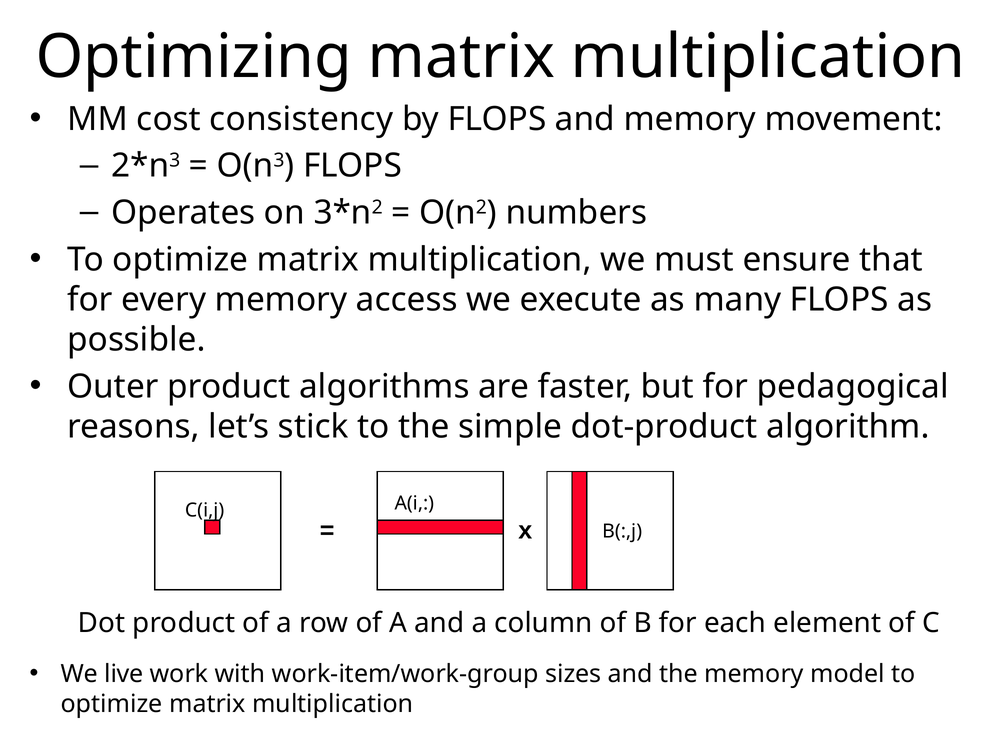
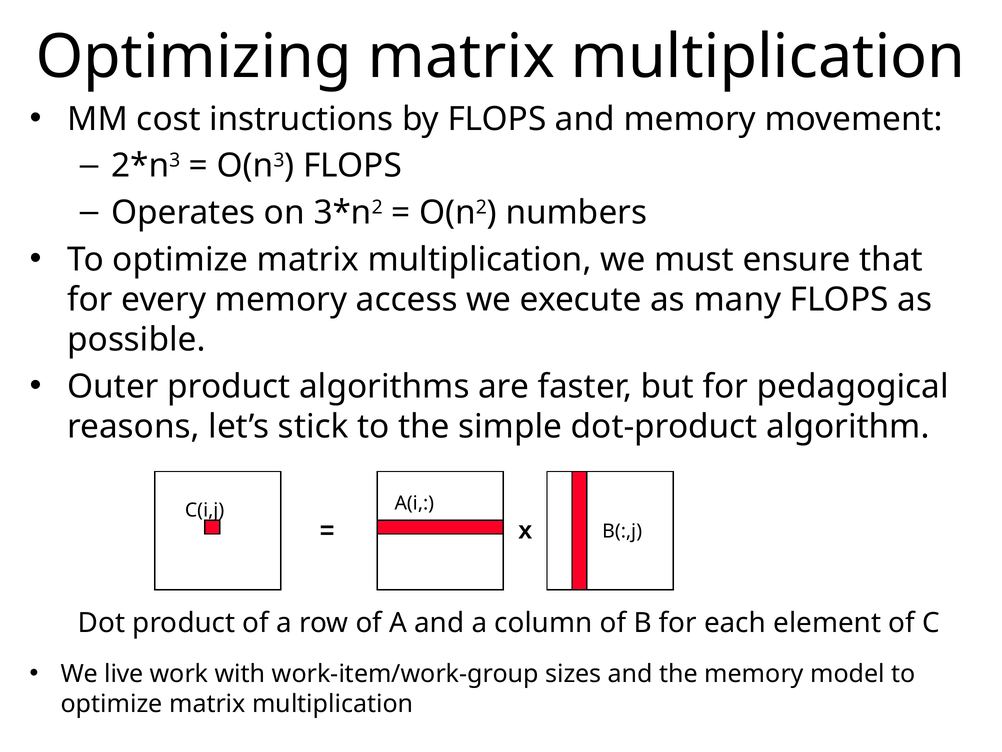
consistency: consistency -> instructions
